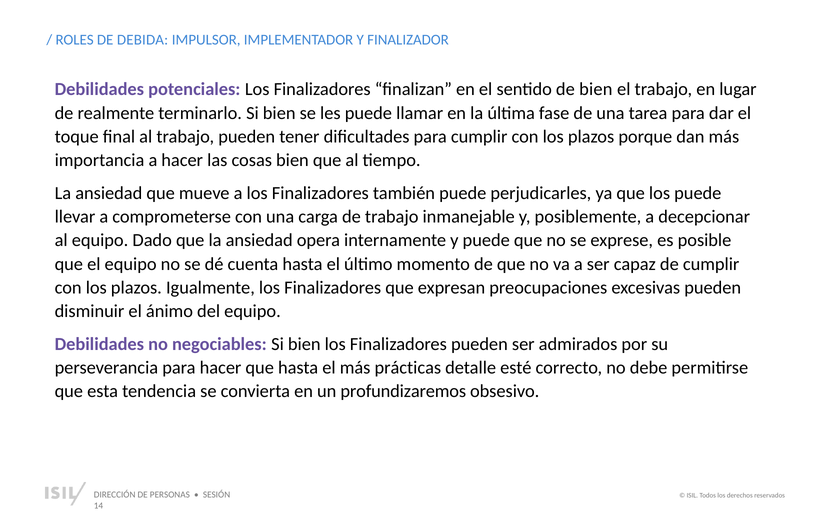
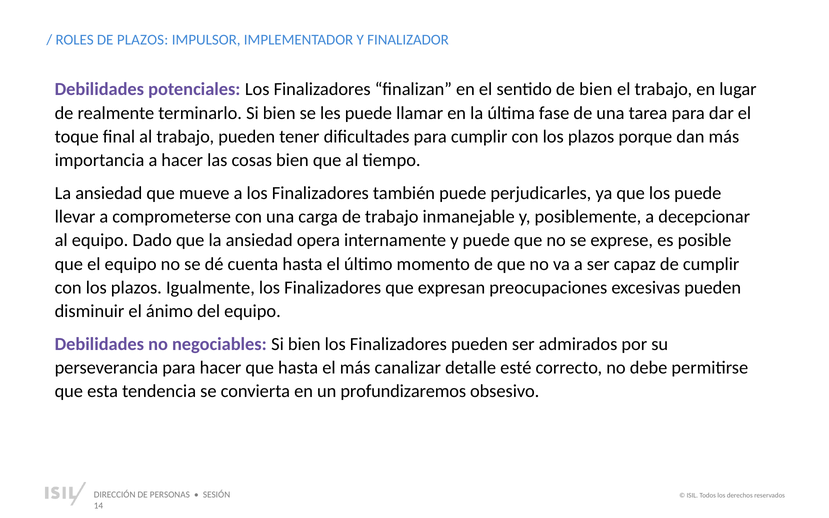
DE DEBIDA: DEBIDA -> PLAZOS
prácticas: prácticas -> canalizar
